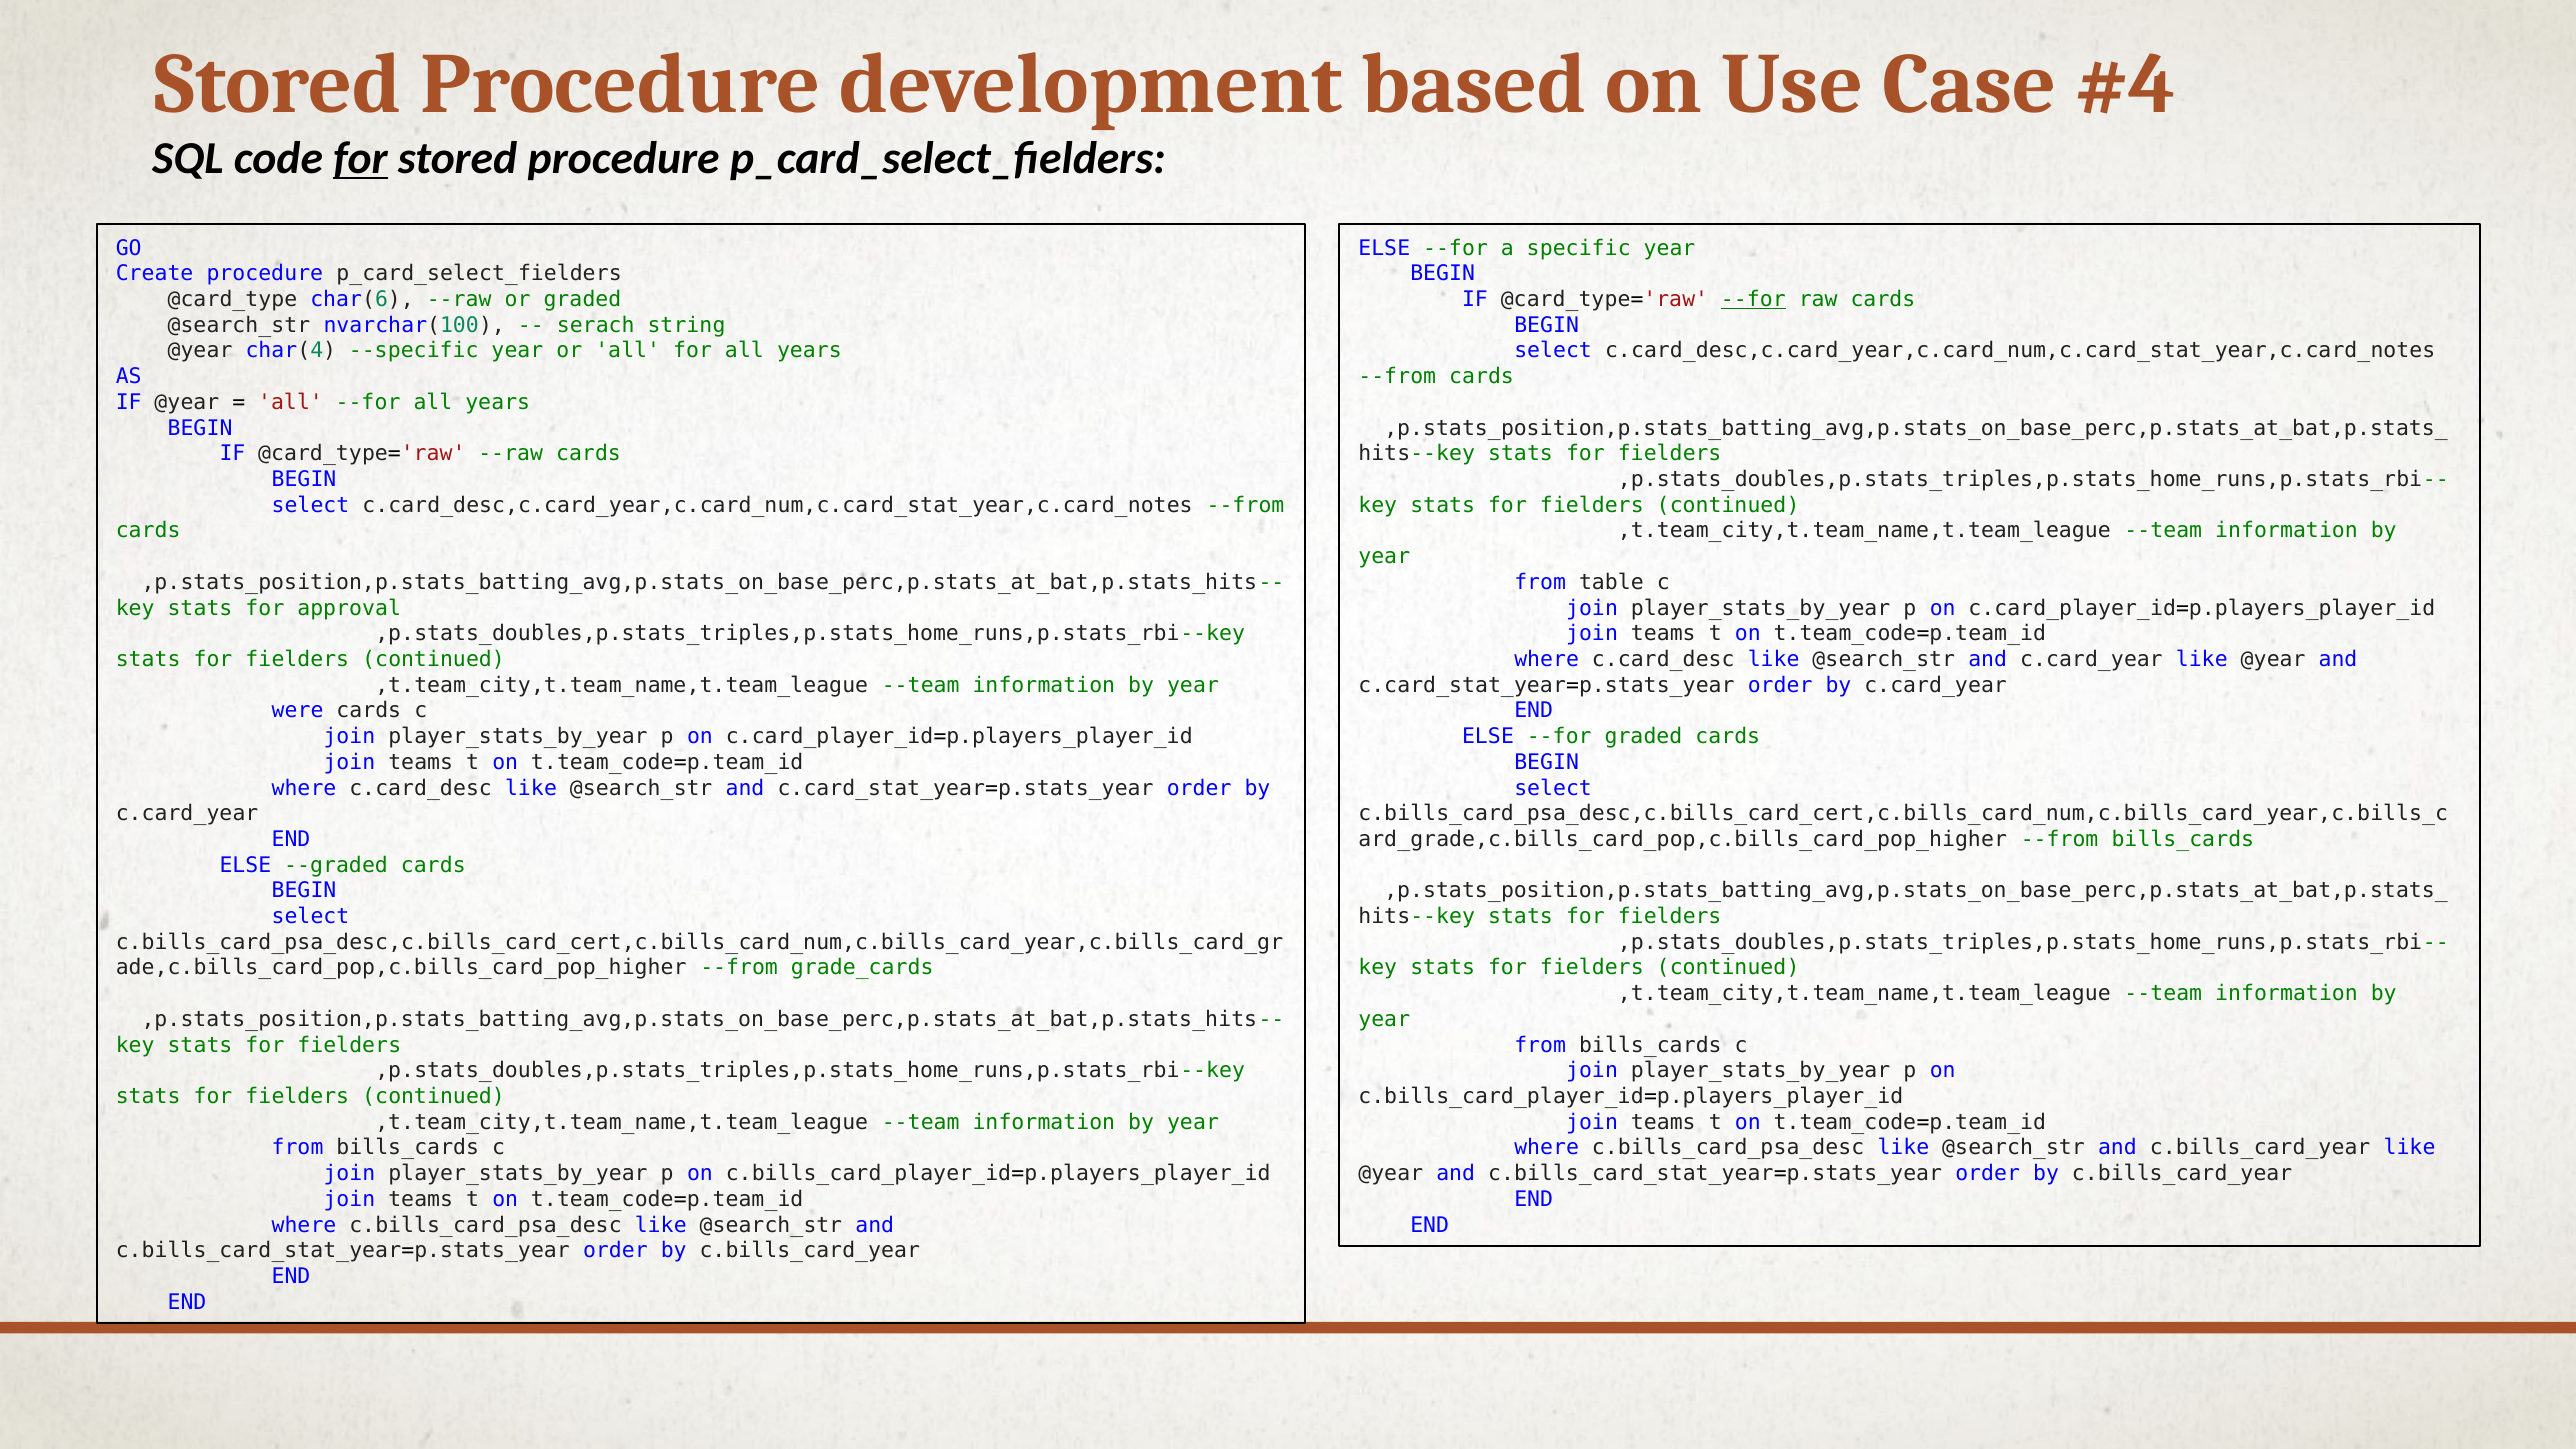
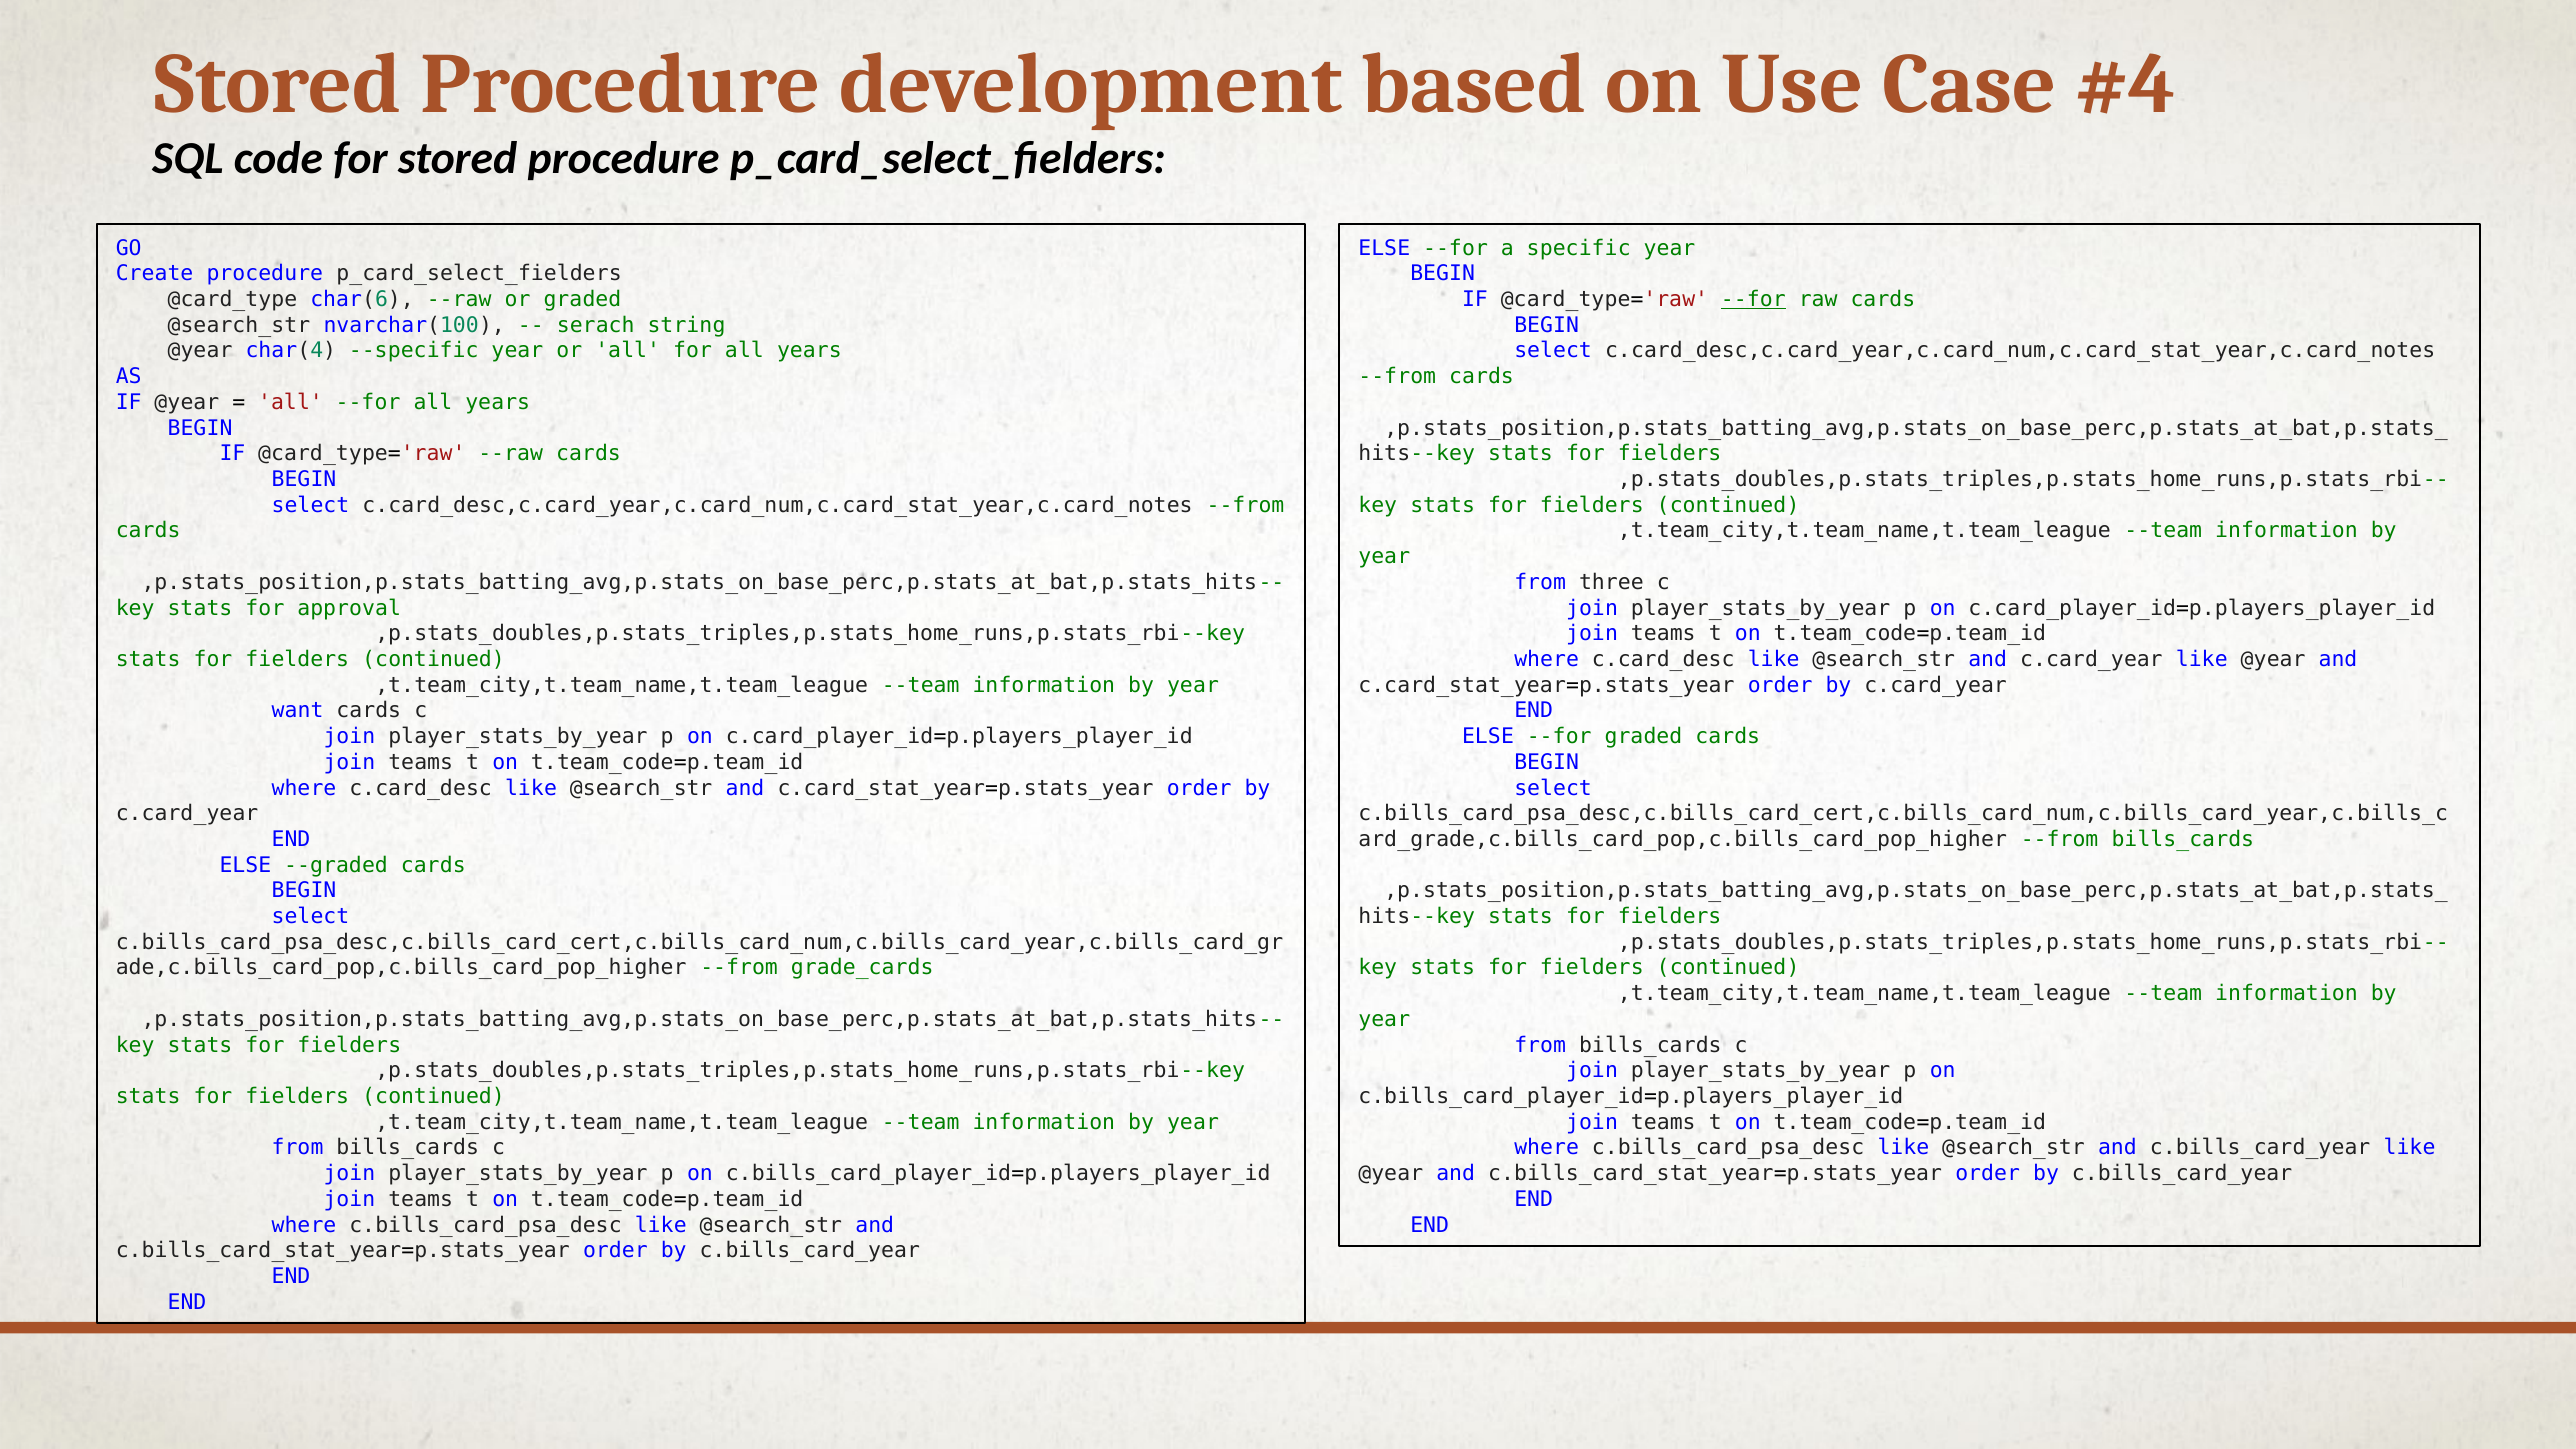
for at (361, 158) underline: present -> none
table: table -> three
were: were -> want
